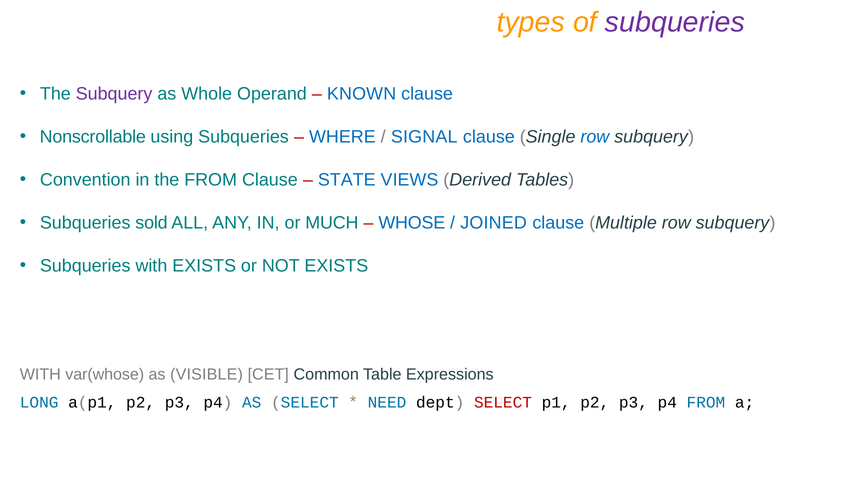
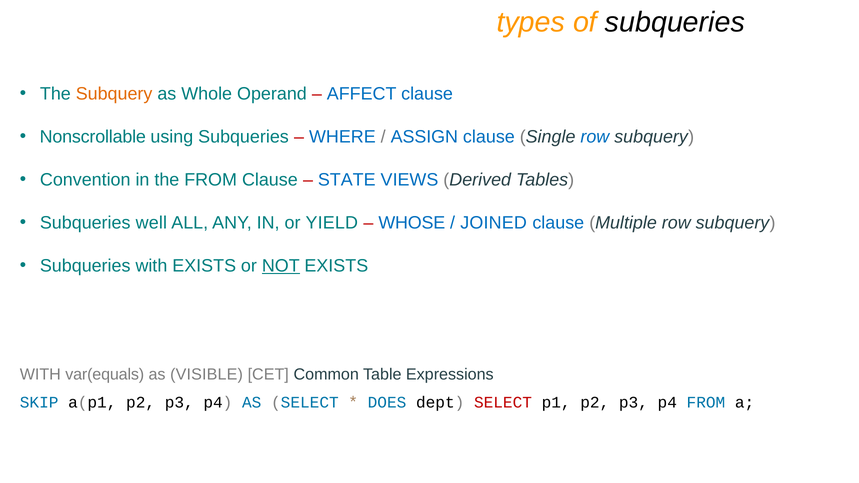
subqueries at (675, 22) colour: purple -> black
Subquery at (114, 94) colour: purple -> orange
KNOWN: KNOWN -> AFFECT
SIGNAL: SIGNAL -> ASSIGN
sold: sold -> well
MUCH: MUCH -> YIELD
NOT underline: none -> present
var(whose: var(whose -> var(equals
LONG: LONG -> SKIP
NEED: NEED -> DOES
